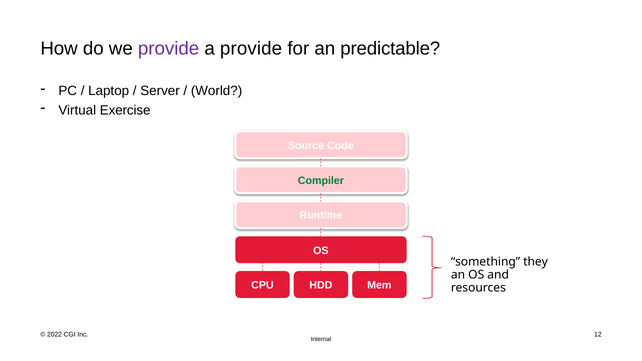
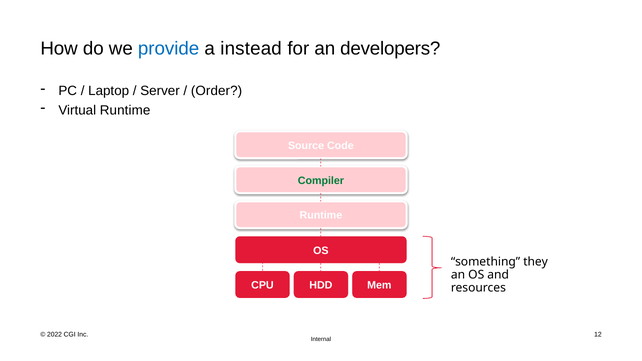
provide at (169, 49) colour: purple -> blue
a provide: provide -> instead
predictable: predictable -> developers
World: World -> Order
Virtual Exercise: Exercise -> Runtime
